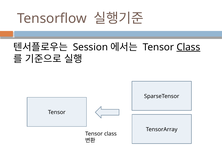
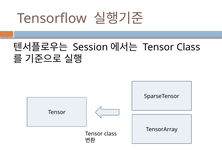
Class at (188, 47) underline: present -> none
